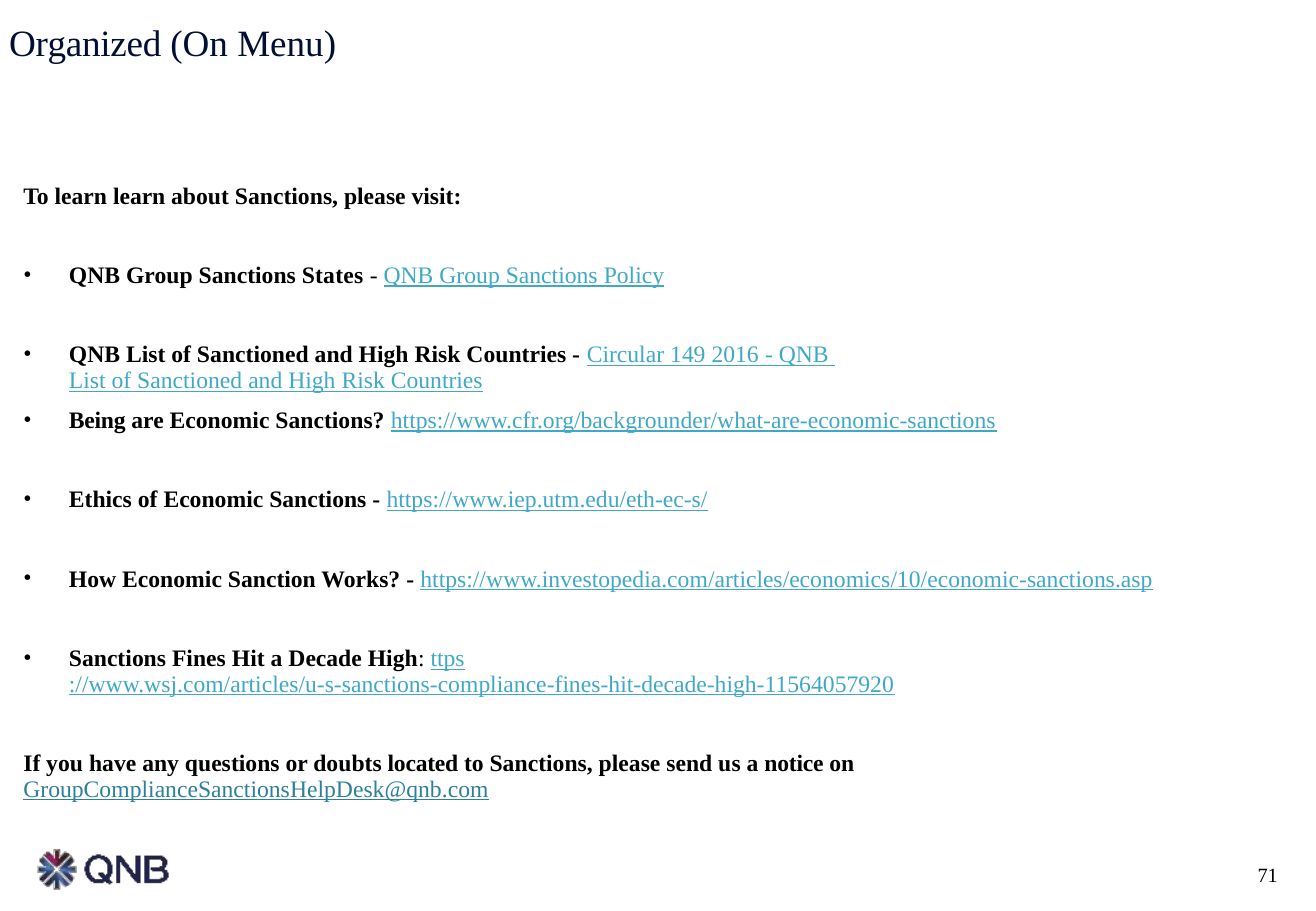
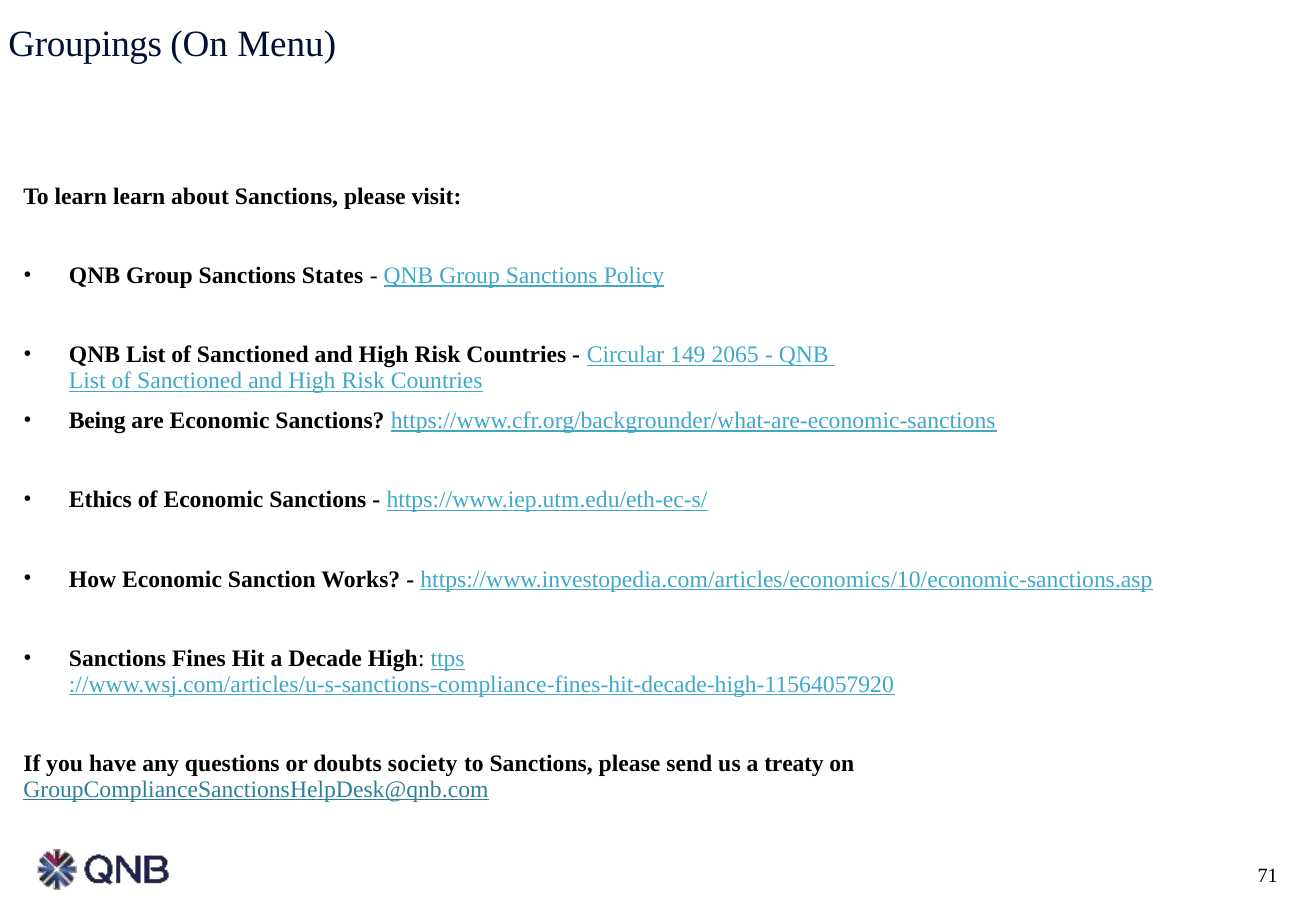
Organized: Organized -> Groupings
2016: 2016 -> 2065
located: located -> society
notice: notice -> treaty
